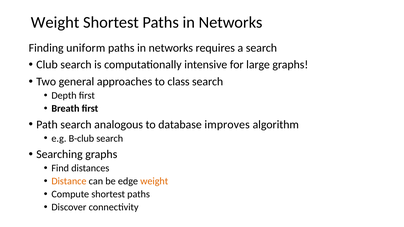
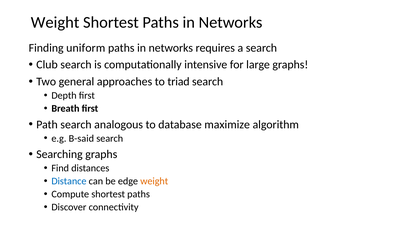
class: class -> triad
improves: improves -> maximize
B-club: B-club -> B-said
Distance colour: orange -> blue
